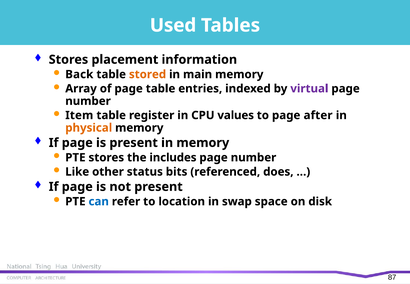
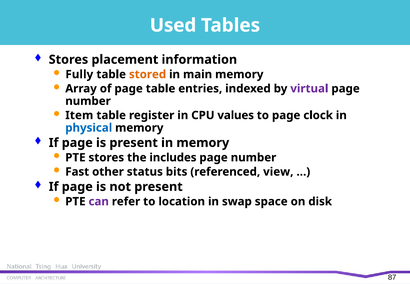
Back: Back -> Fully
after: after -> clock
physical colour: orange -> blue
Like: Like -> Fast
does: does -> view
can colour: blue -> purple
